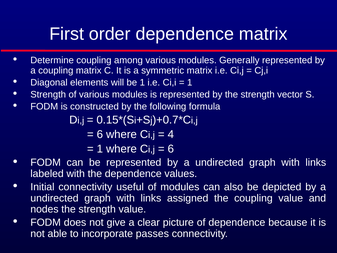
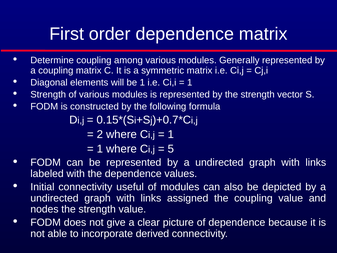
6 at (100, 134): 6 -> 2
4 at (171, 134): 4 -> 1
6 at (171, 149): 6 -> 5
passes: passes -> derived
